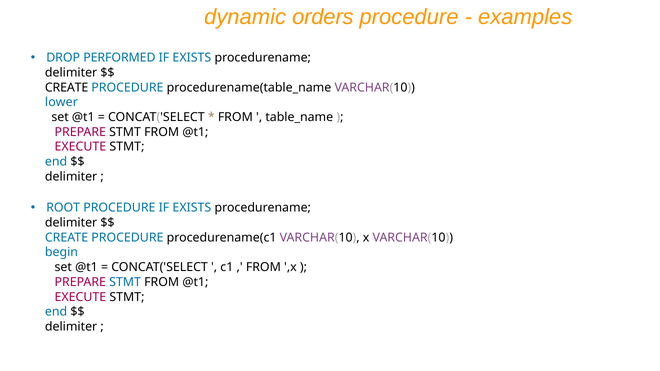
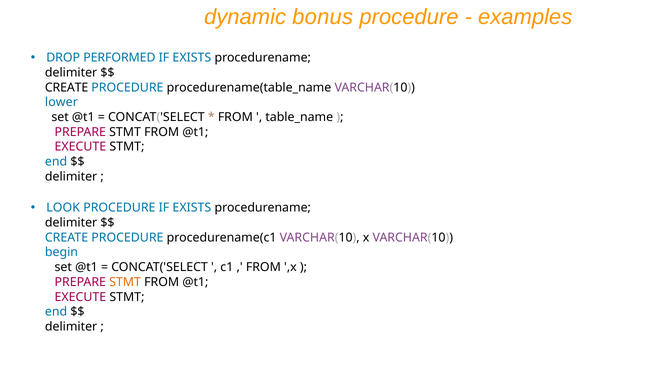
orders: orders -> bonus
ROOT: ROOT -> LOOK
STMT at (125, 282) colour: blue -> orange
